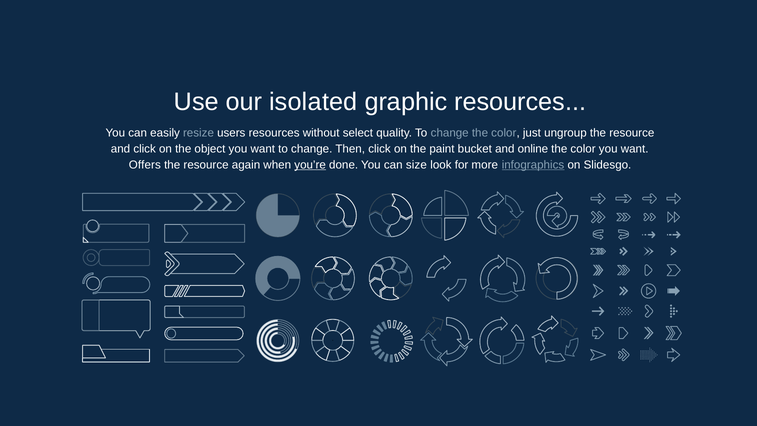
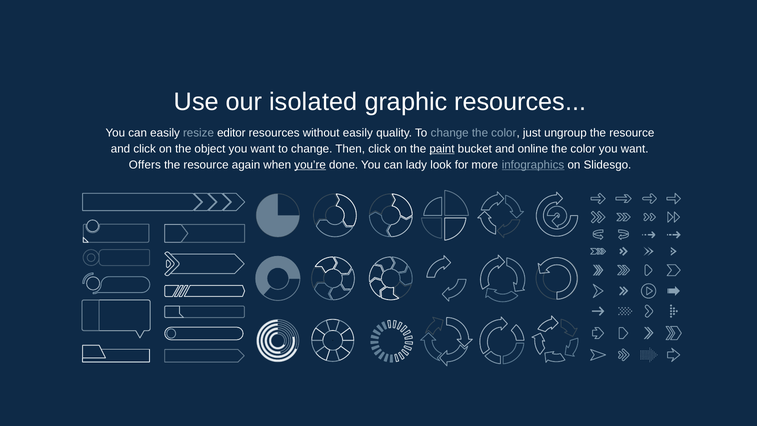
users: users -> editor
without select: select -> easily
paint underline: none -> present
size: size -> lady
